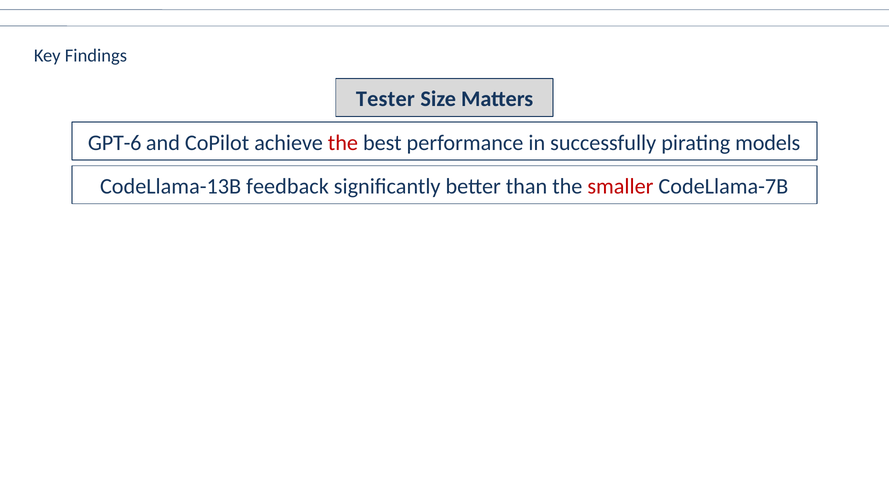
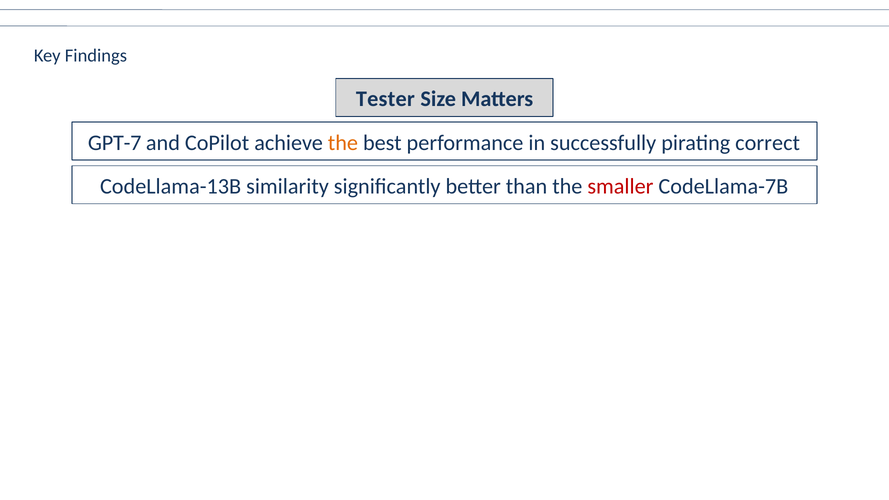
GPT-6: GPT-6 -> GPT-7
the at (343, 143) colour: red -> orange
models: models -> correct
feedback: feedback -> similarity
